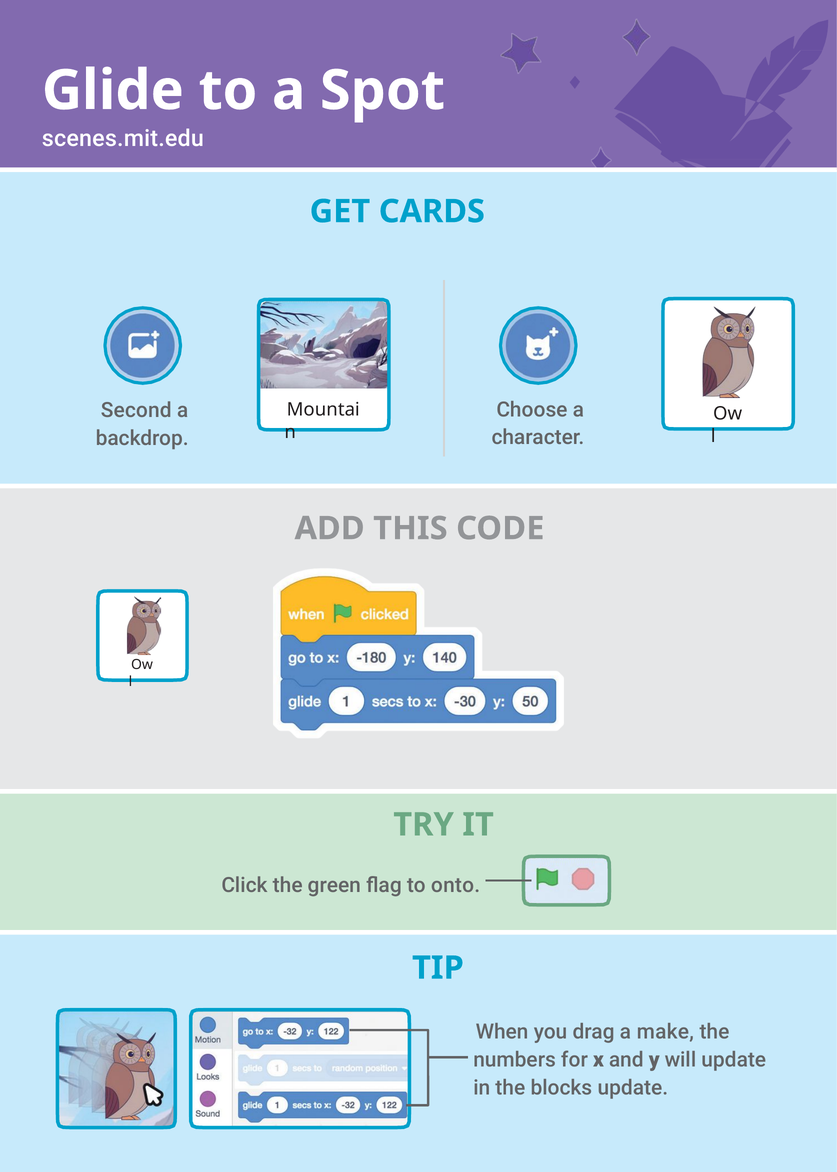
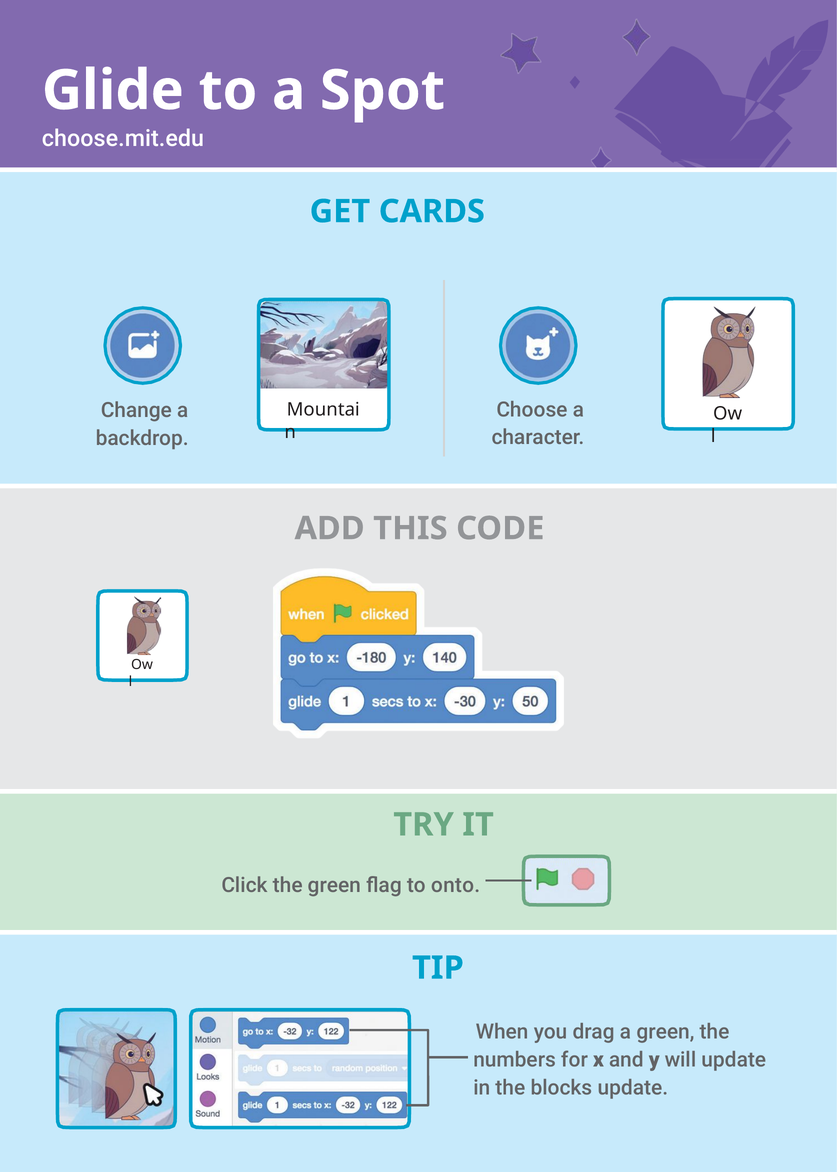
scenes.mit.edu: scenes.mit.edu -> choose.mit.edu
Second: Second -> Change
a make: make -> green
